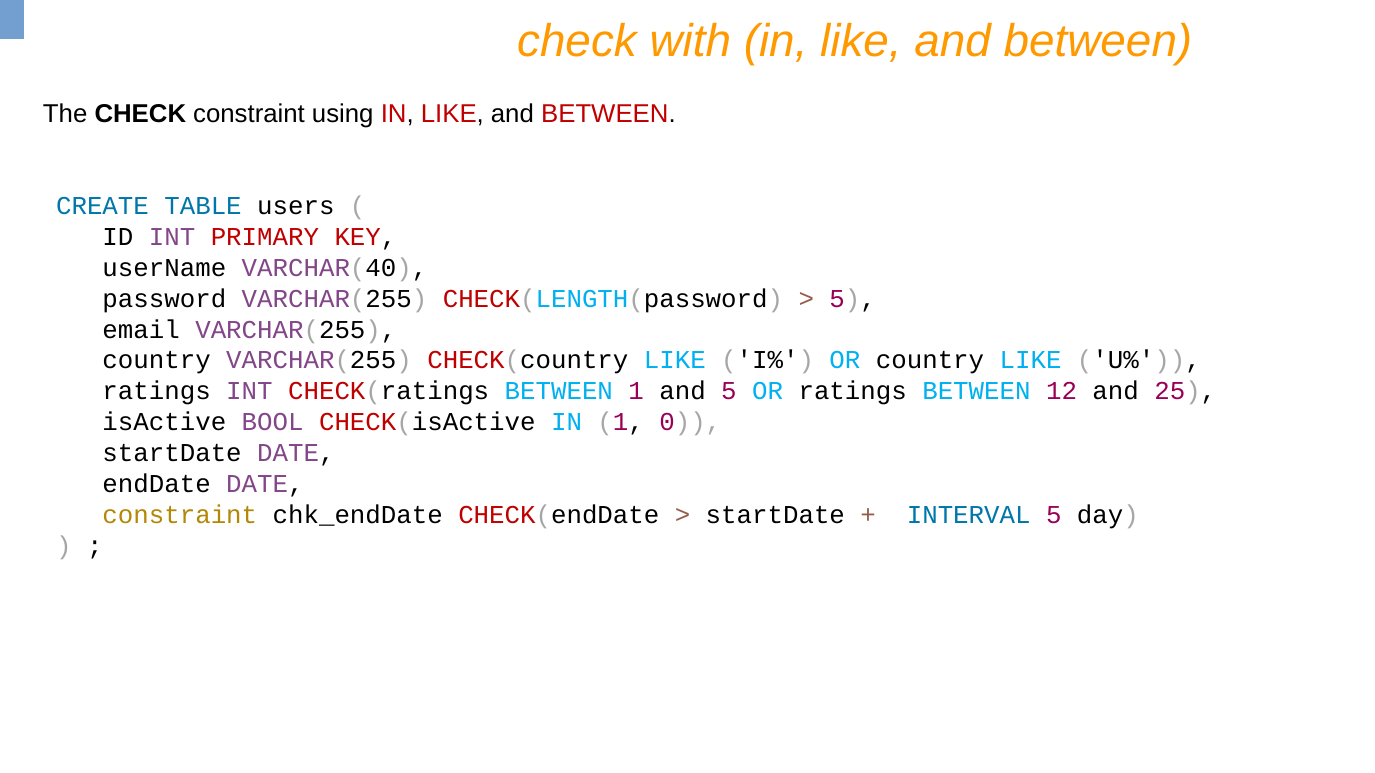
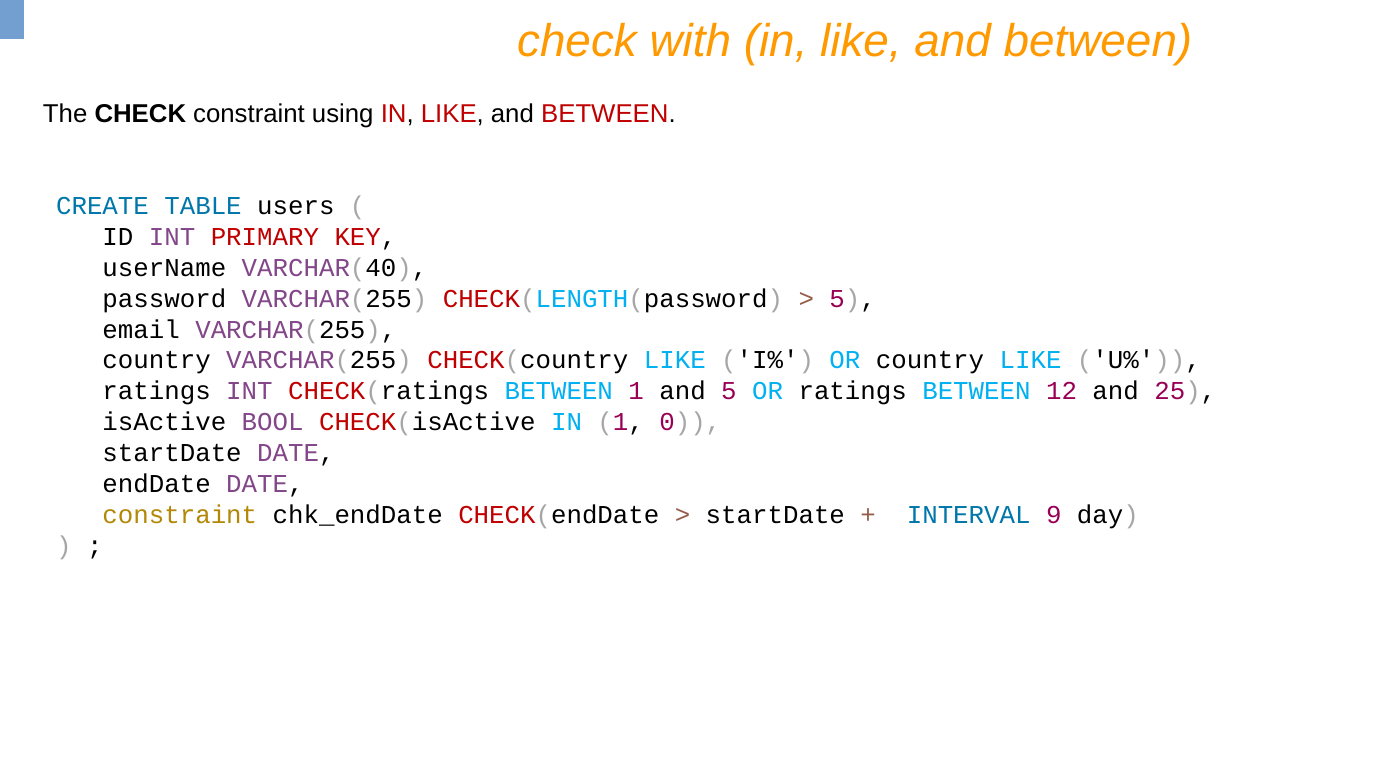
INTERVAL 5: 5 -> 9
